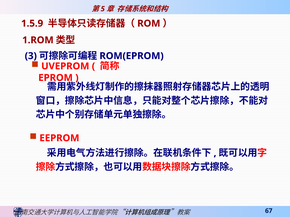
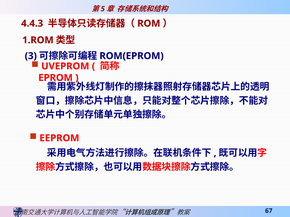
1.5.9: 1.5.9 -> 4.4.3
